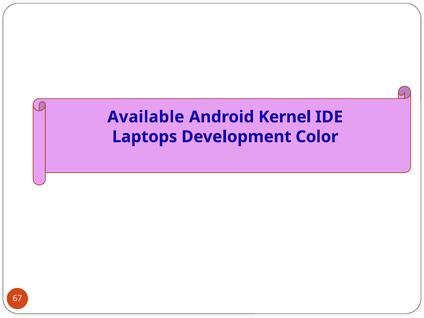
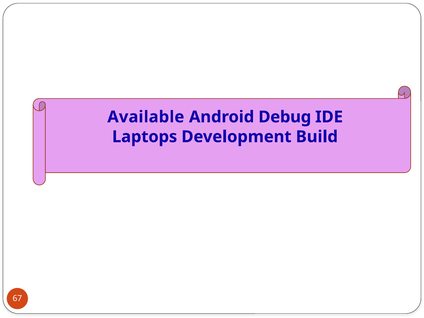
Kernel: Kernel -> Debug
Color: Color -> Build
